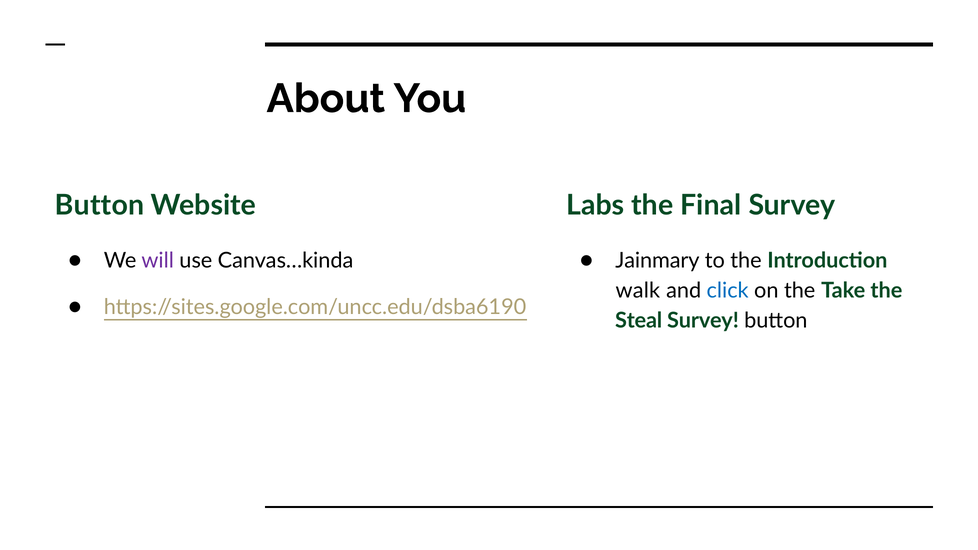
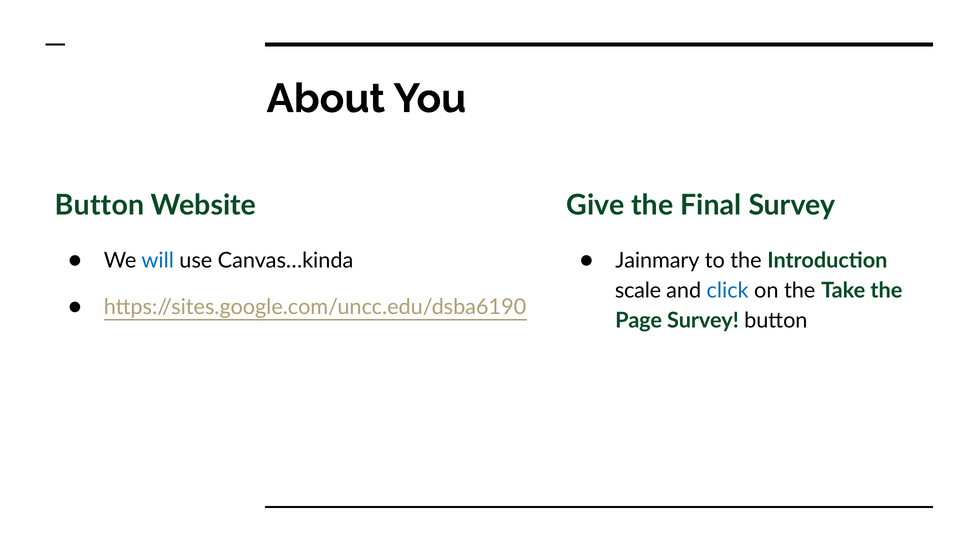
Labs: Labs -> Give
will colour: purple -> blue
walk: walk -> scale
Steal: Steal -> Page
